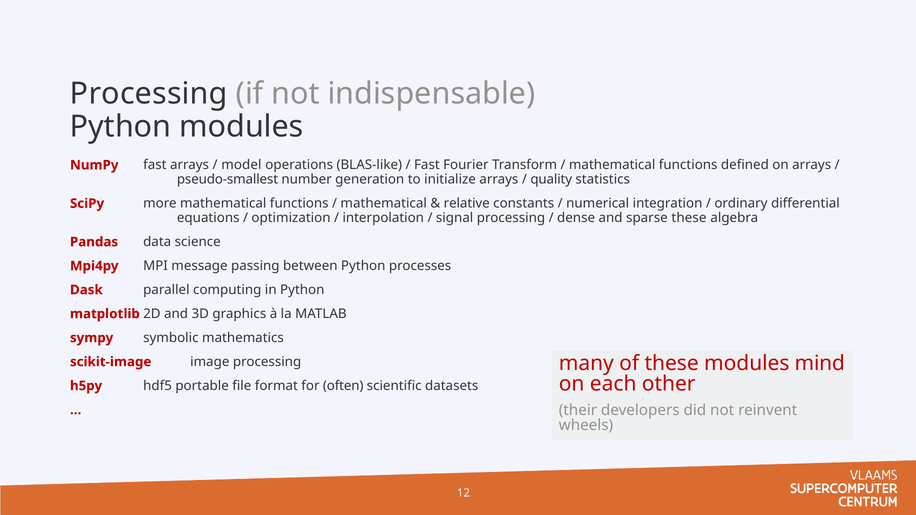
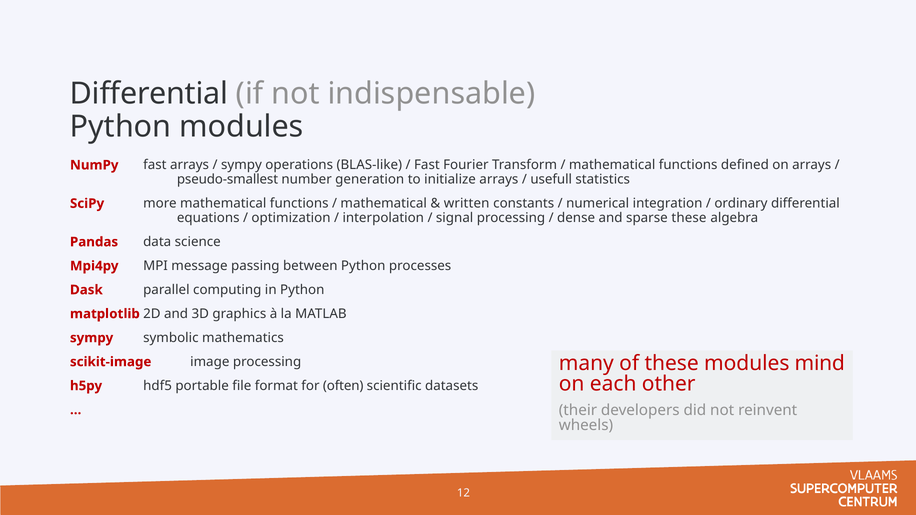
Processing at (149, 94): Processing -> Differential
model at (241, 165): model -> sympy
quality: quality -> usefull
relative: relative -> written
